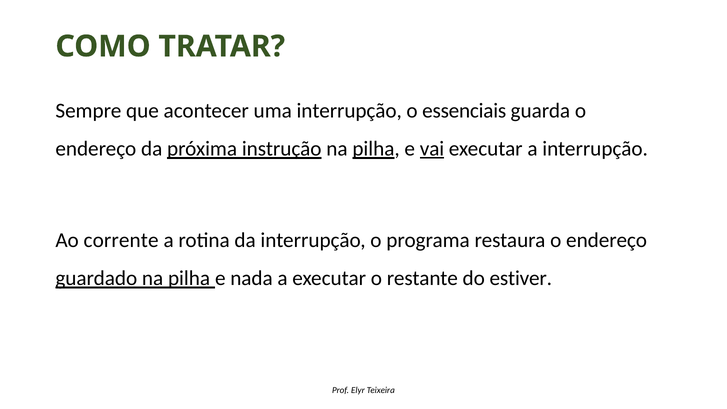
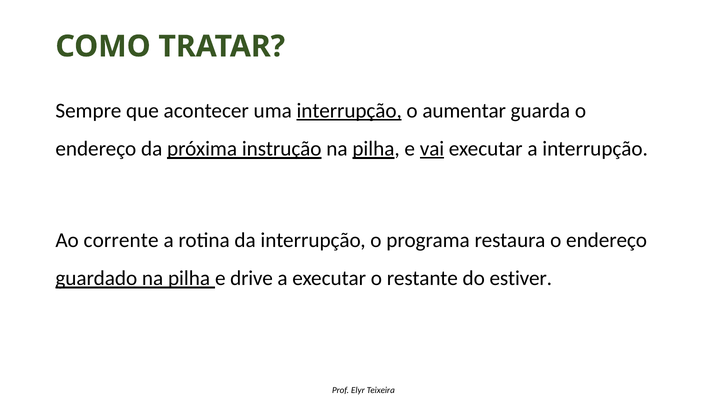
interrupção at (349, 111) underline: none -> present
essenciais: essenciais -> aumentar
nada: nada -> drive
